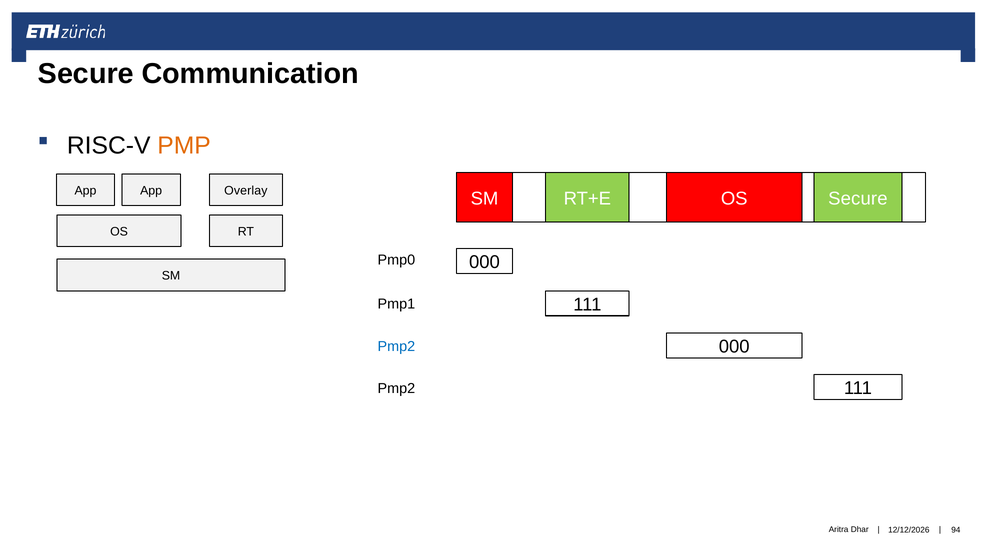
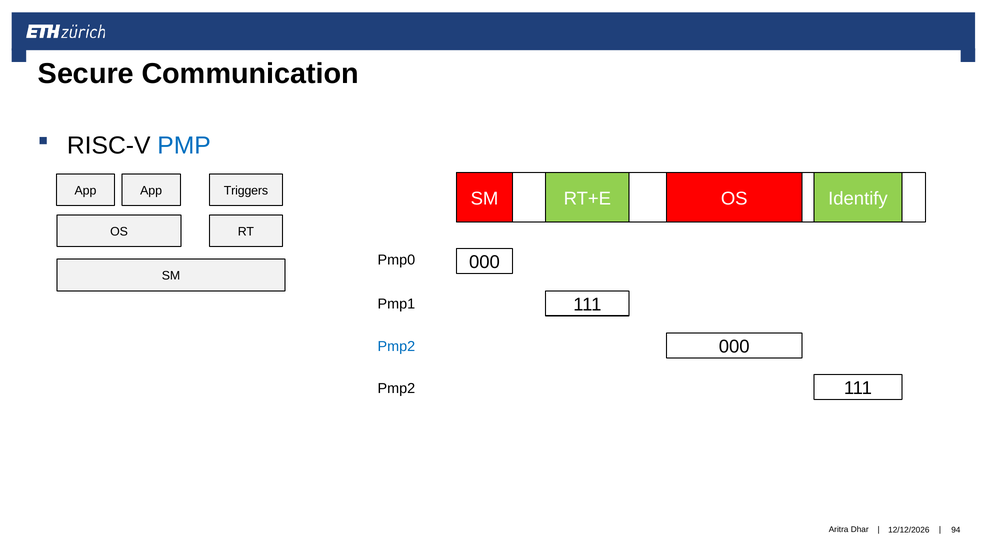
PMP colour: orange -> blue
Overlay: Overlay -> Triggers
OS Secure: Secure -> Identify
